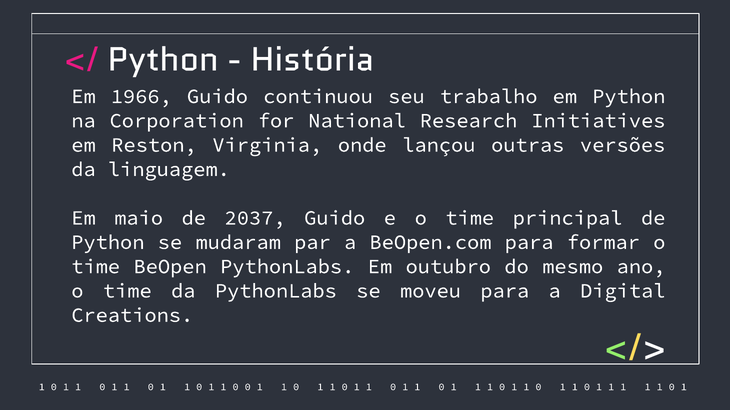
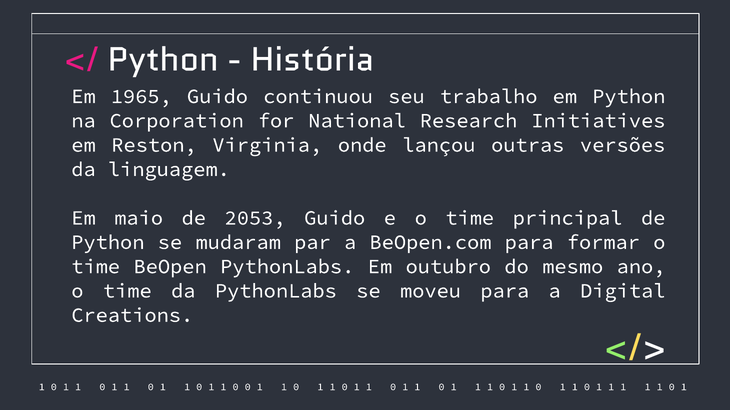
1966: 1966 -> 1965
2037: 2037 -> 2053
